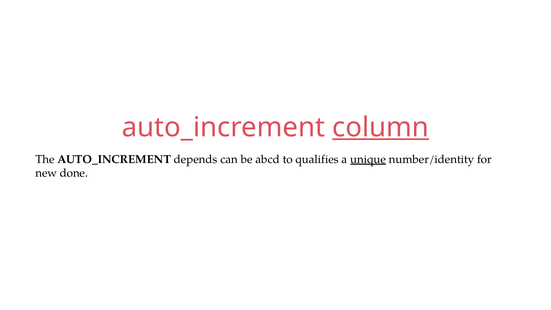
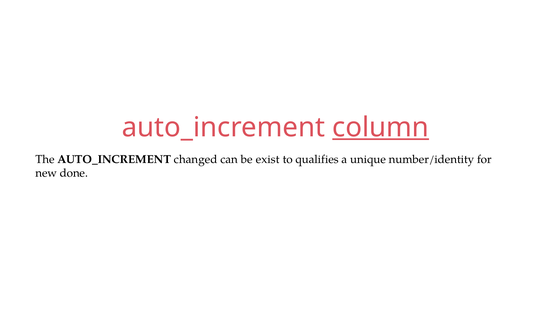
depends: depends -> changed
abcd: abcd -> exist
unique underline: present -> none
